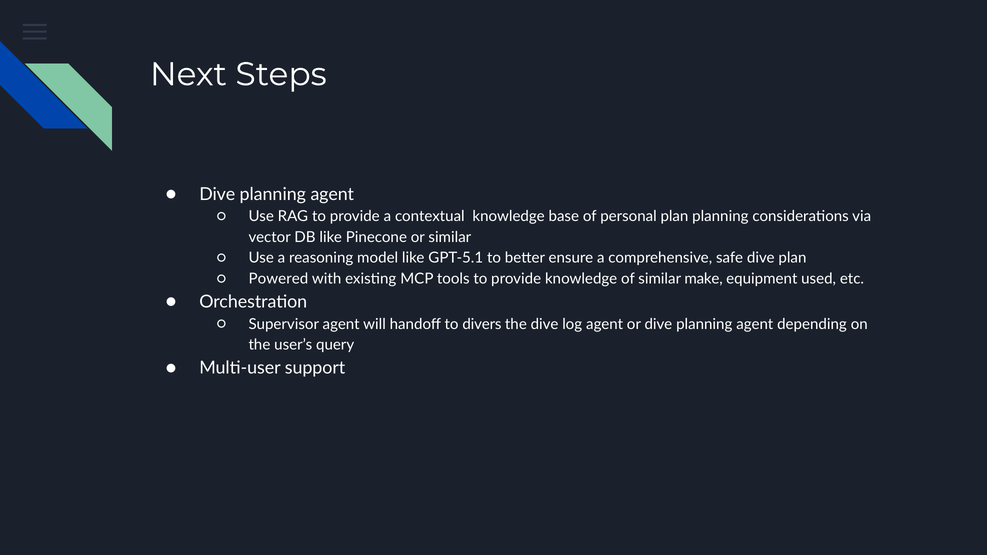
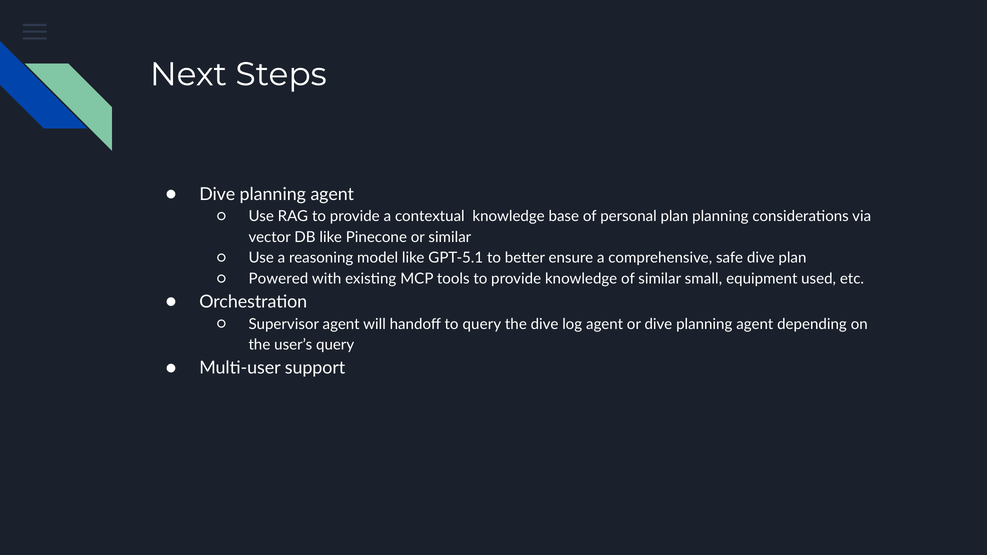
make: make -> small
to divers: divers -> query
